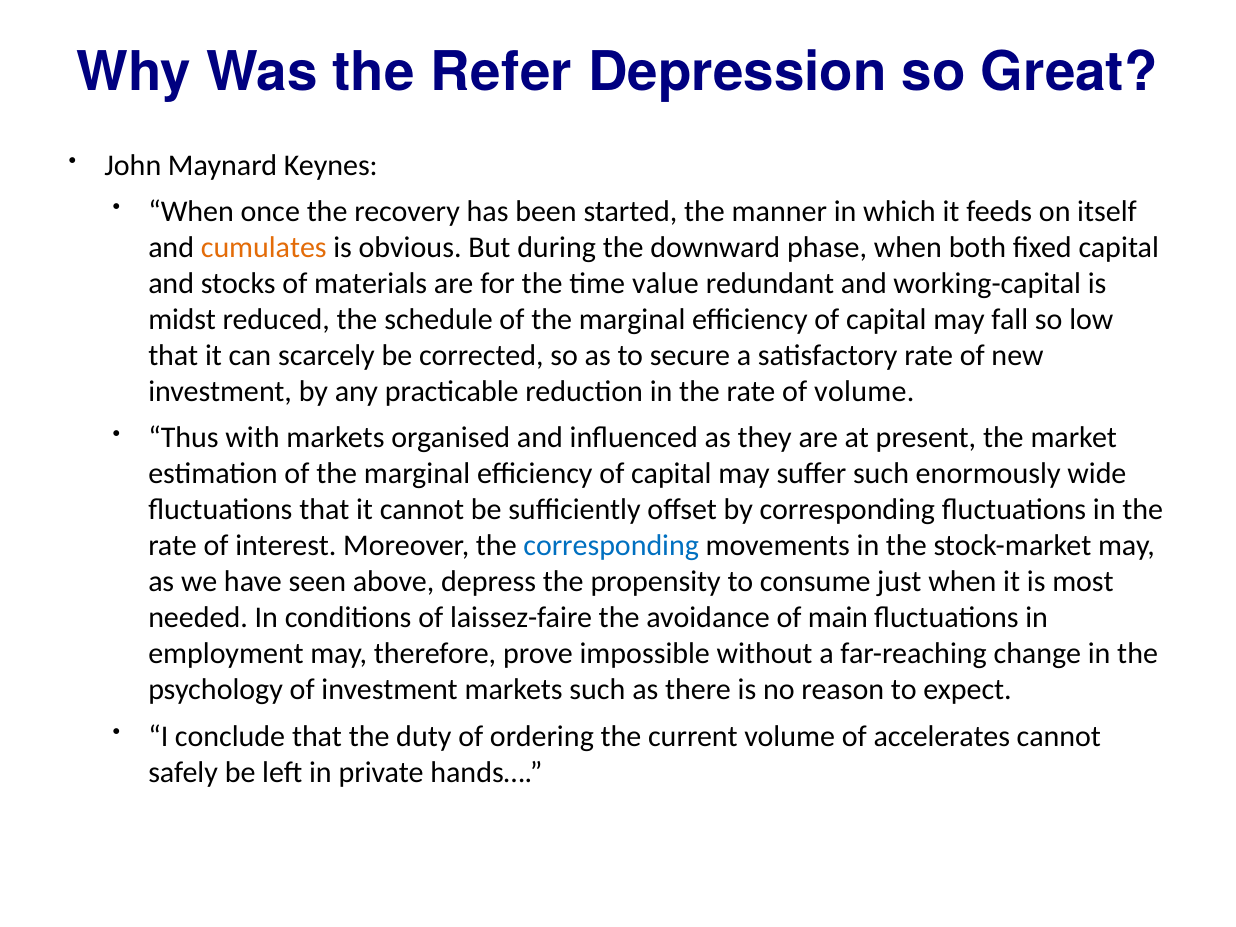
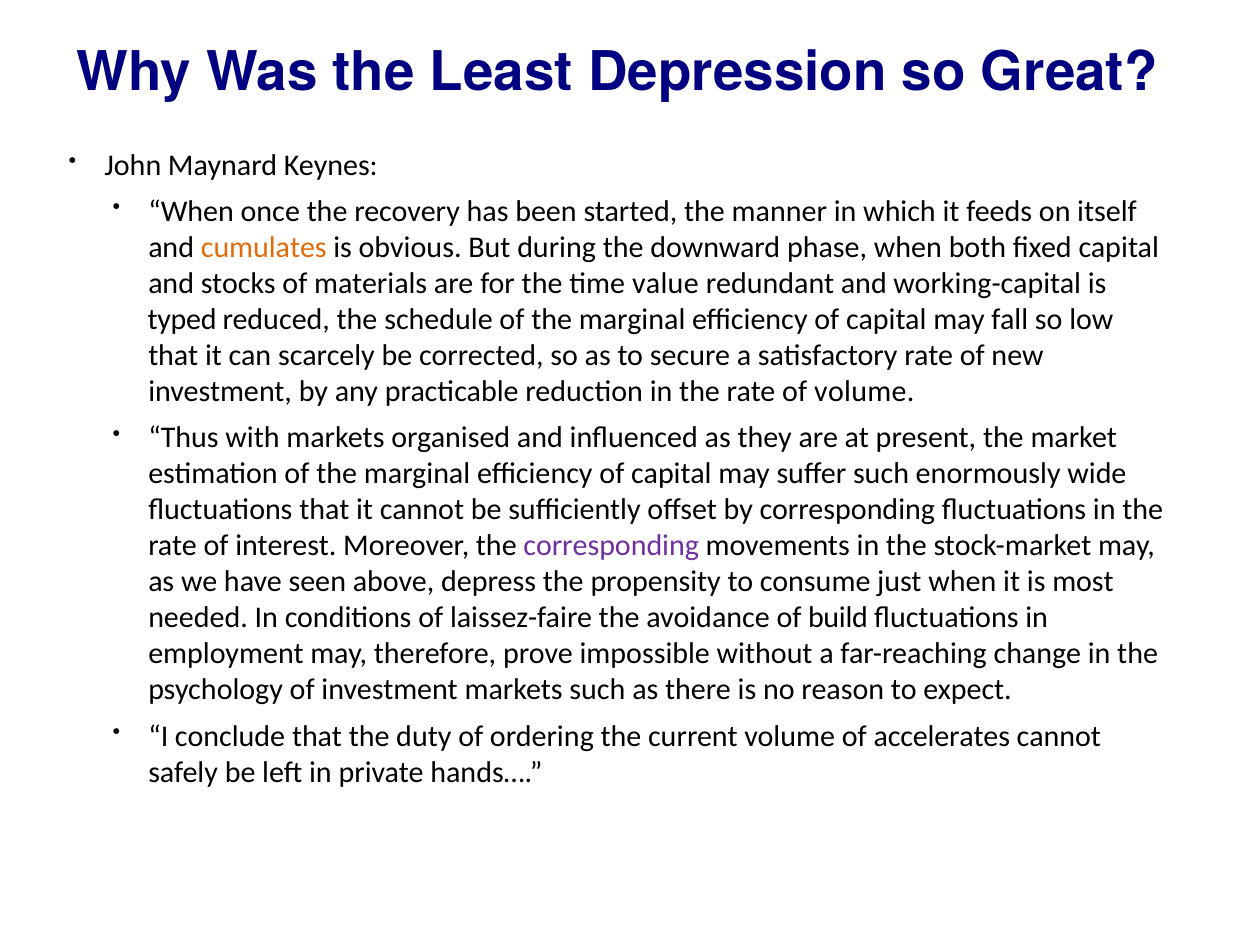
Refer: Refer -> Least
midst: midst -> typed
corresponding at (611, 546) colour: blue -> purple
main: main -> build
